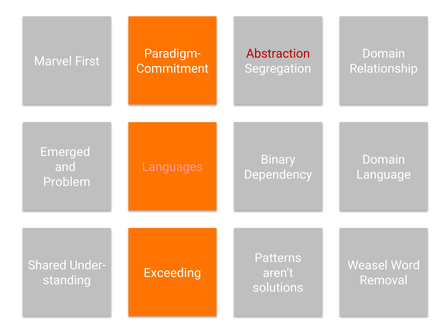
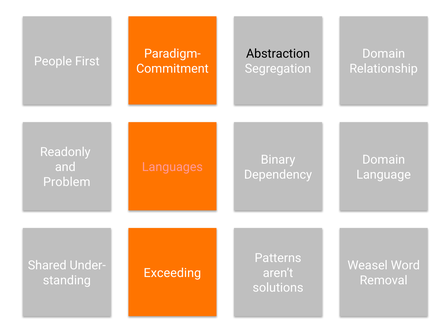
Abstraction colour: red -> black
Marvel: Marvel -> People
Emerged: Emerged -> Readonly
